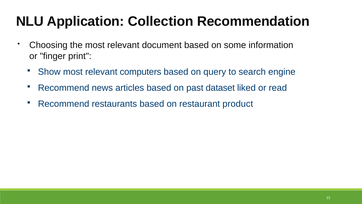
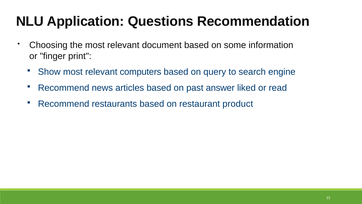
Collection: Collection -> Questions
dataset: dataset -> answer
